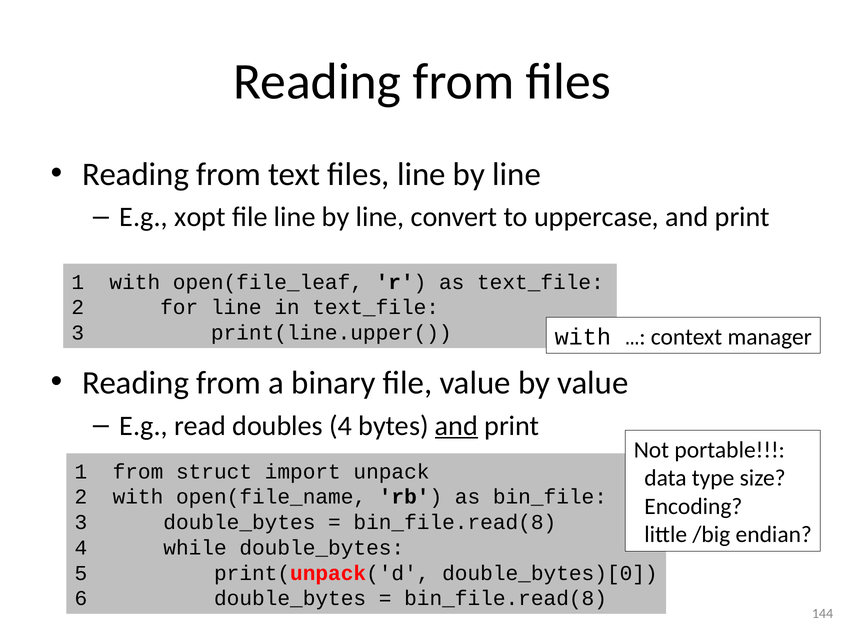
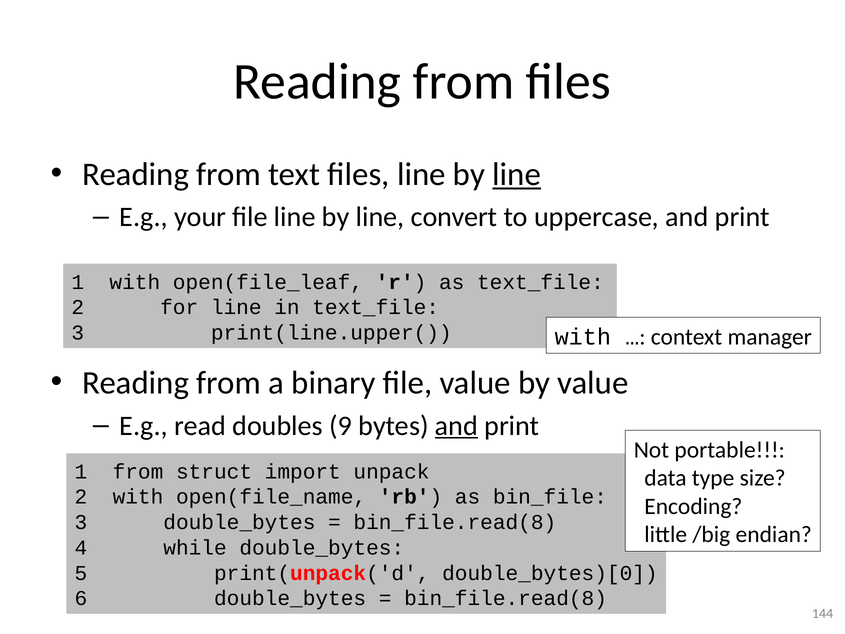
line at (517, 174) underline: none -> present
xopt: xopt -> your
doubles 4: 4 -> 9
